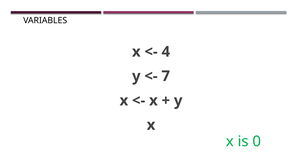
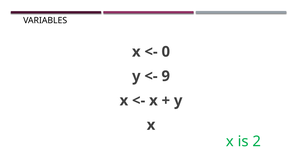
4: 4 -> 0
7: 7 -> 9
0: 0 -> 2
